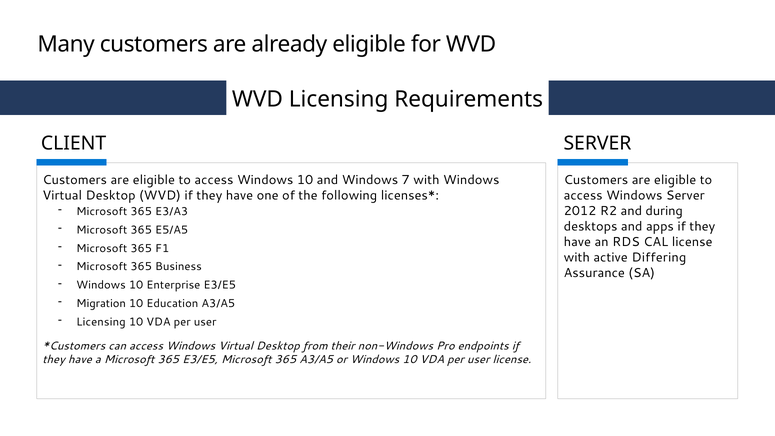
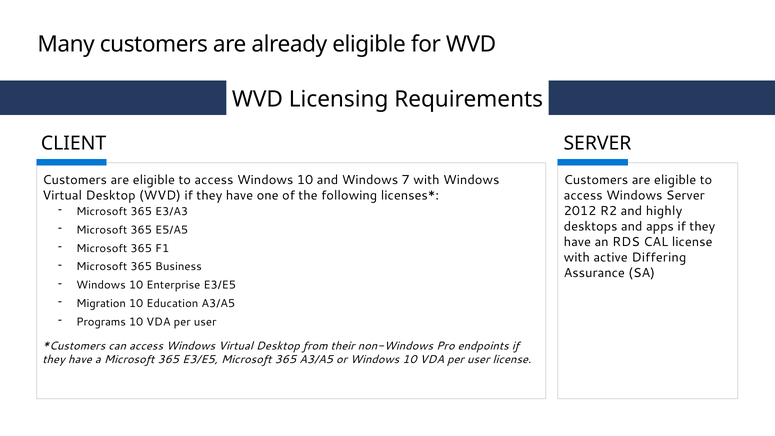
during: during -> highly
Licensing at (101, 322): Licensing -> Programs
